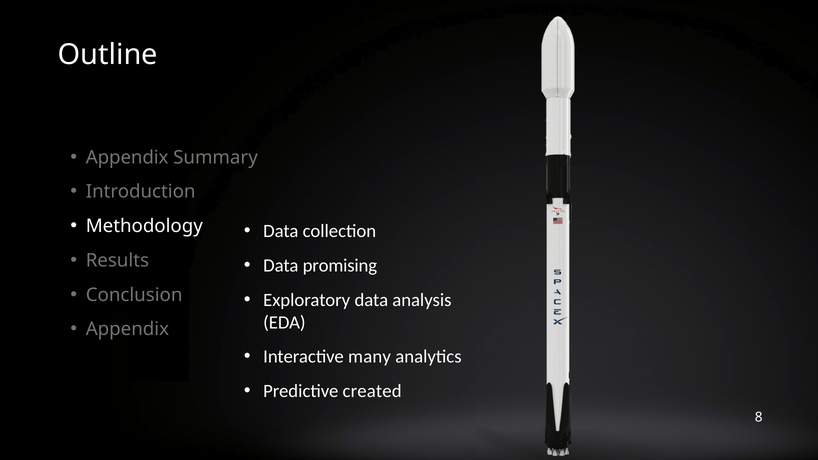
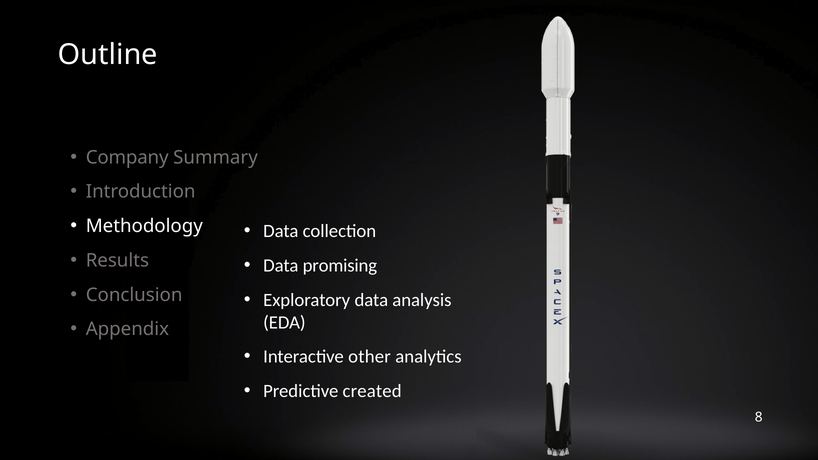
Appendix at (127, 157): Appendix -> Company
many: many -> other
